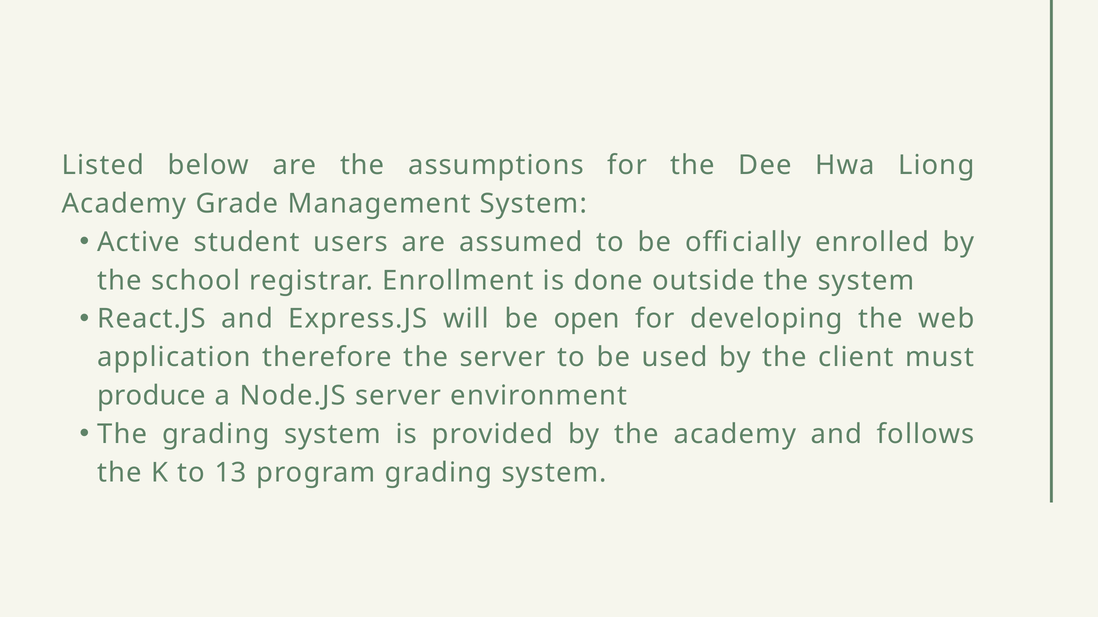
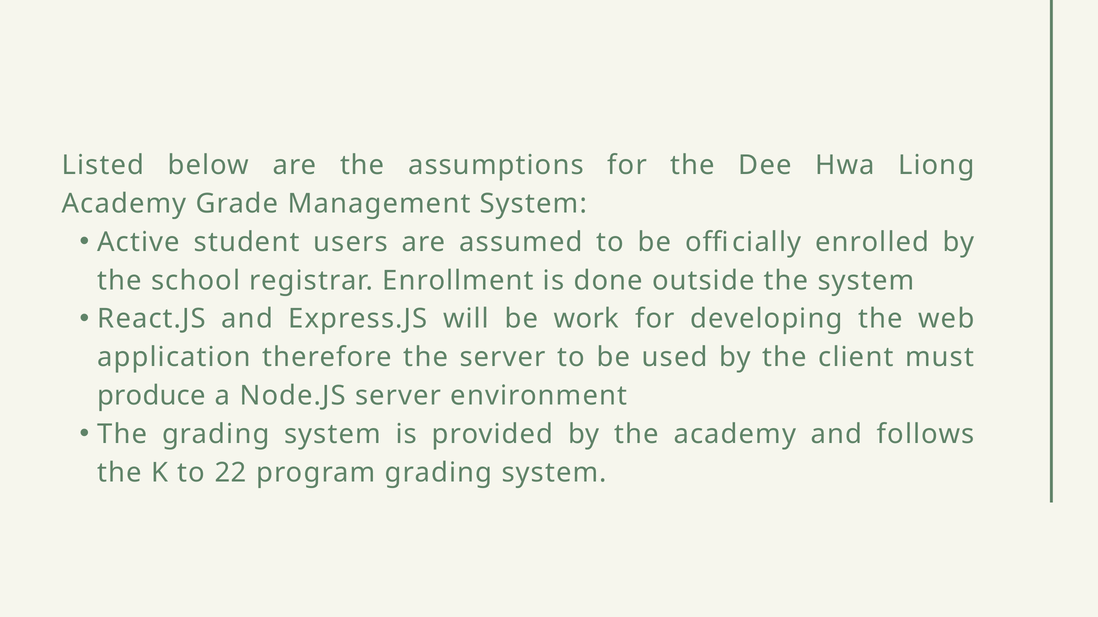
open: open -> work
13: 13 -> 22
